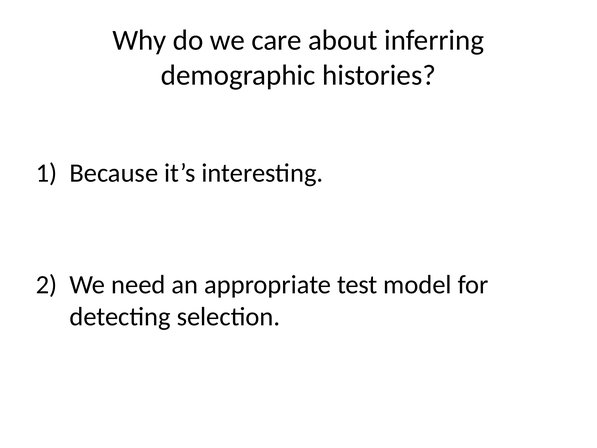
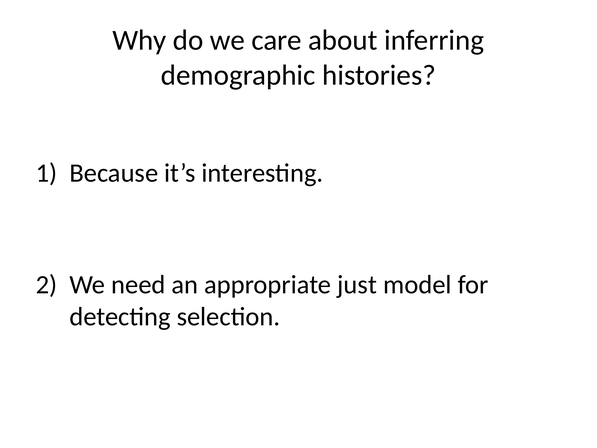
test: test -> just
